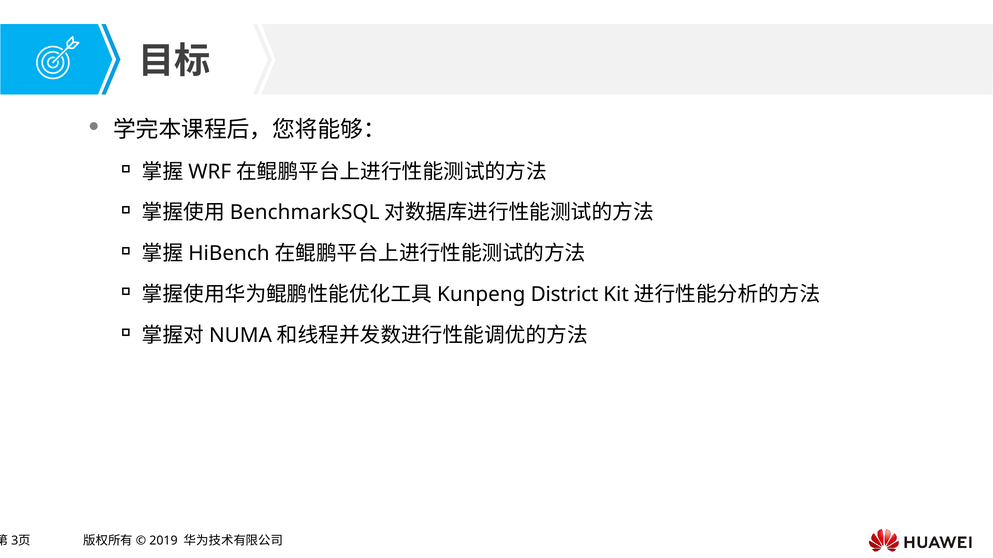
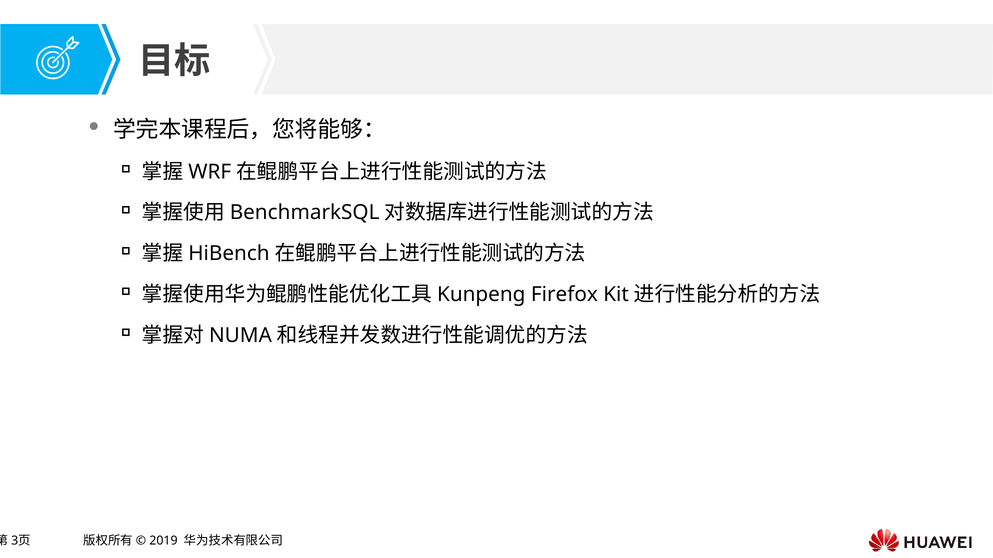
District: District -> Firefox
